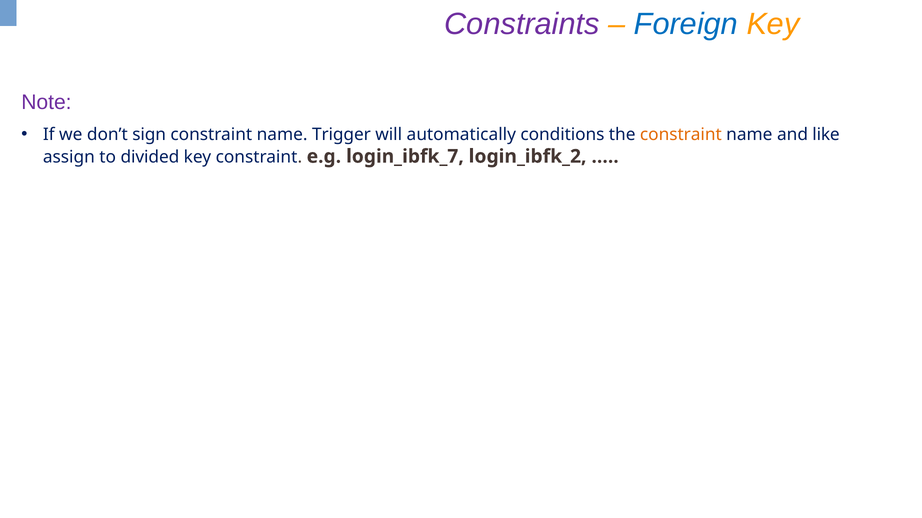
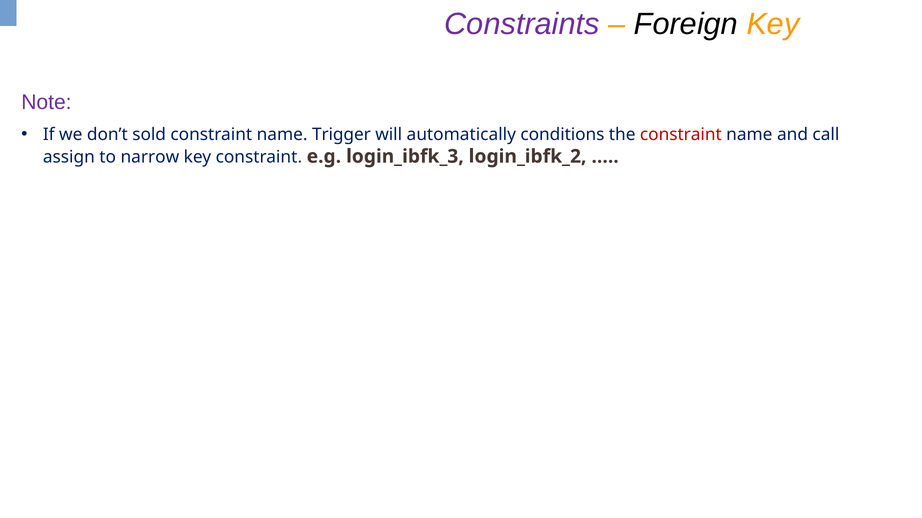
Foreign colour: blue -> black
sign: sign -> sold
constraint at (681, 135) colour: orange -> red
like: like -> call
divided: divided -> narrow
login_ibfk_7: login_ibfk_7 -> login_ibfk_3
